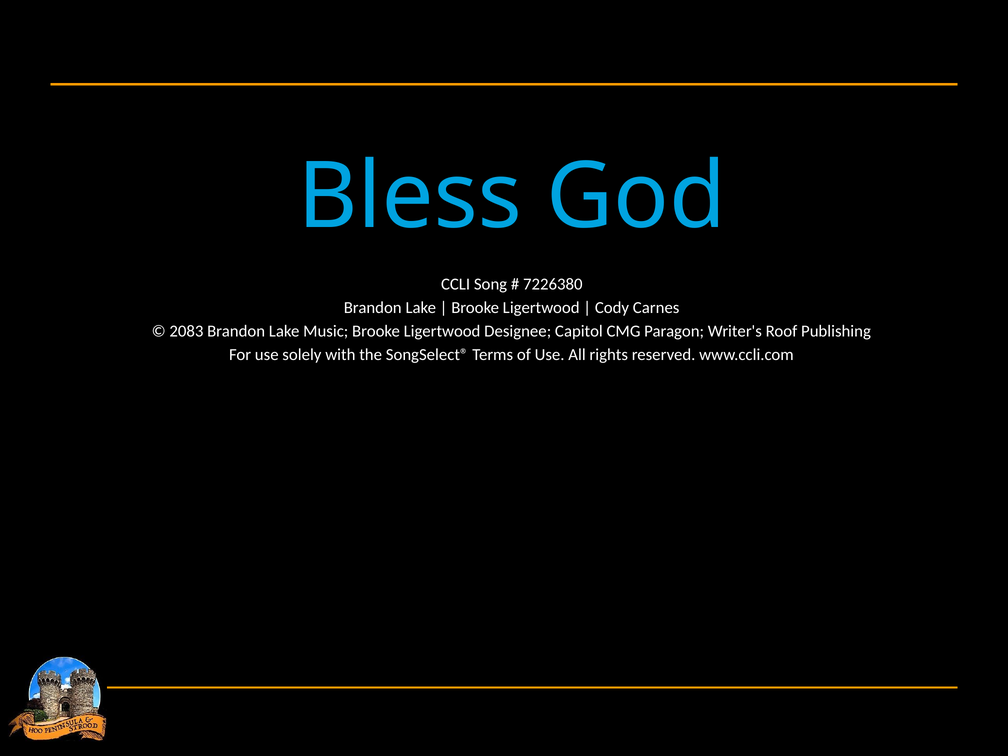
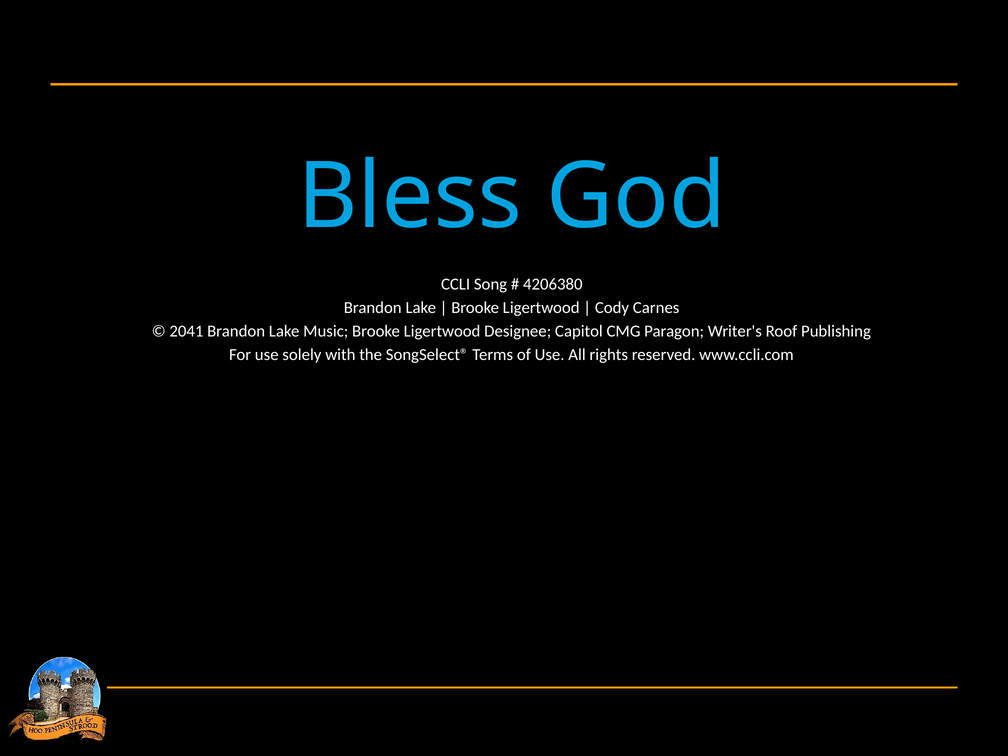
7226380: 7226380 -> 4206380
2083: 2083 -> 2041
